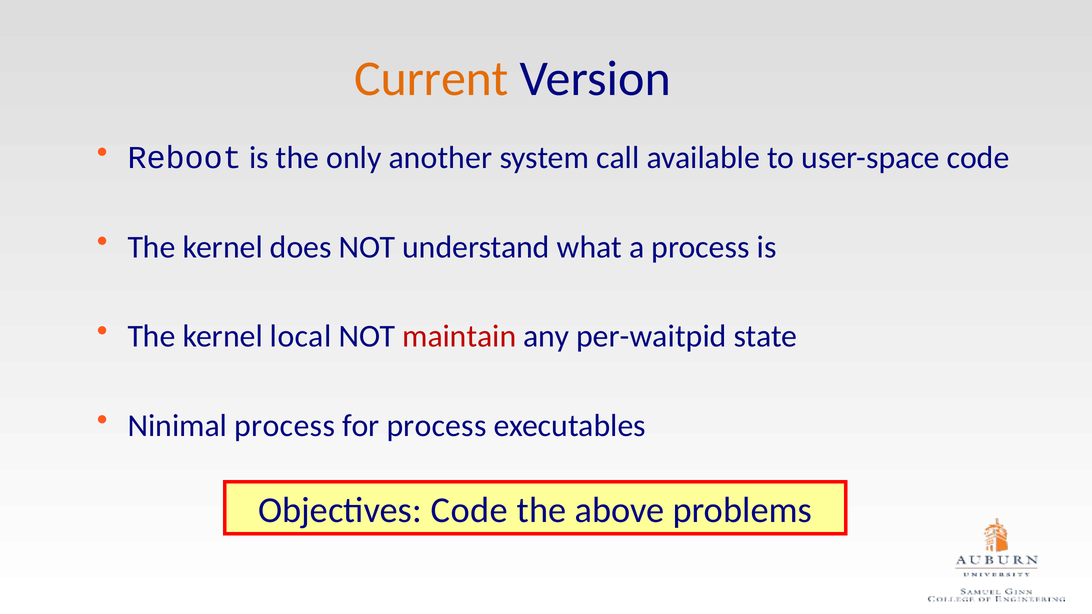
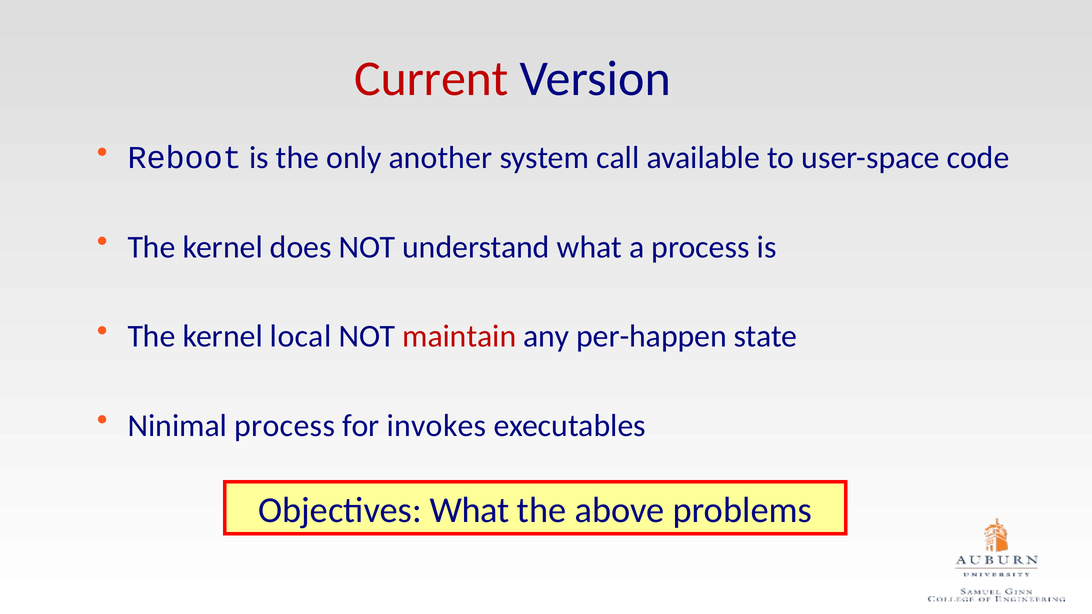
Current colour: orange -> red
per-waitpid: per-waitpid -> per-happen
for process: process -> invokes
Objectives Code: Code -> What
